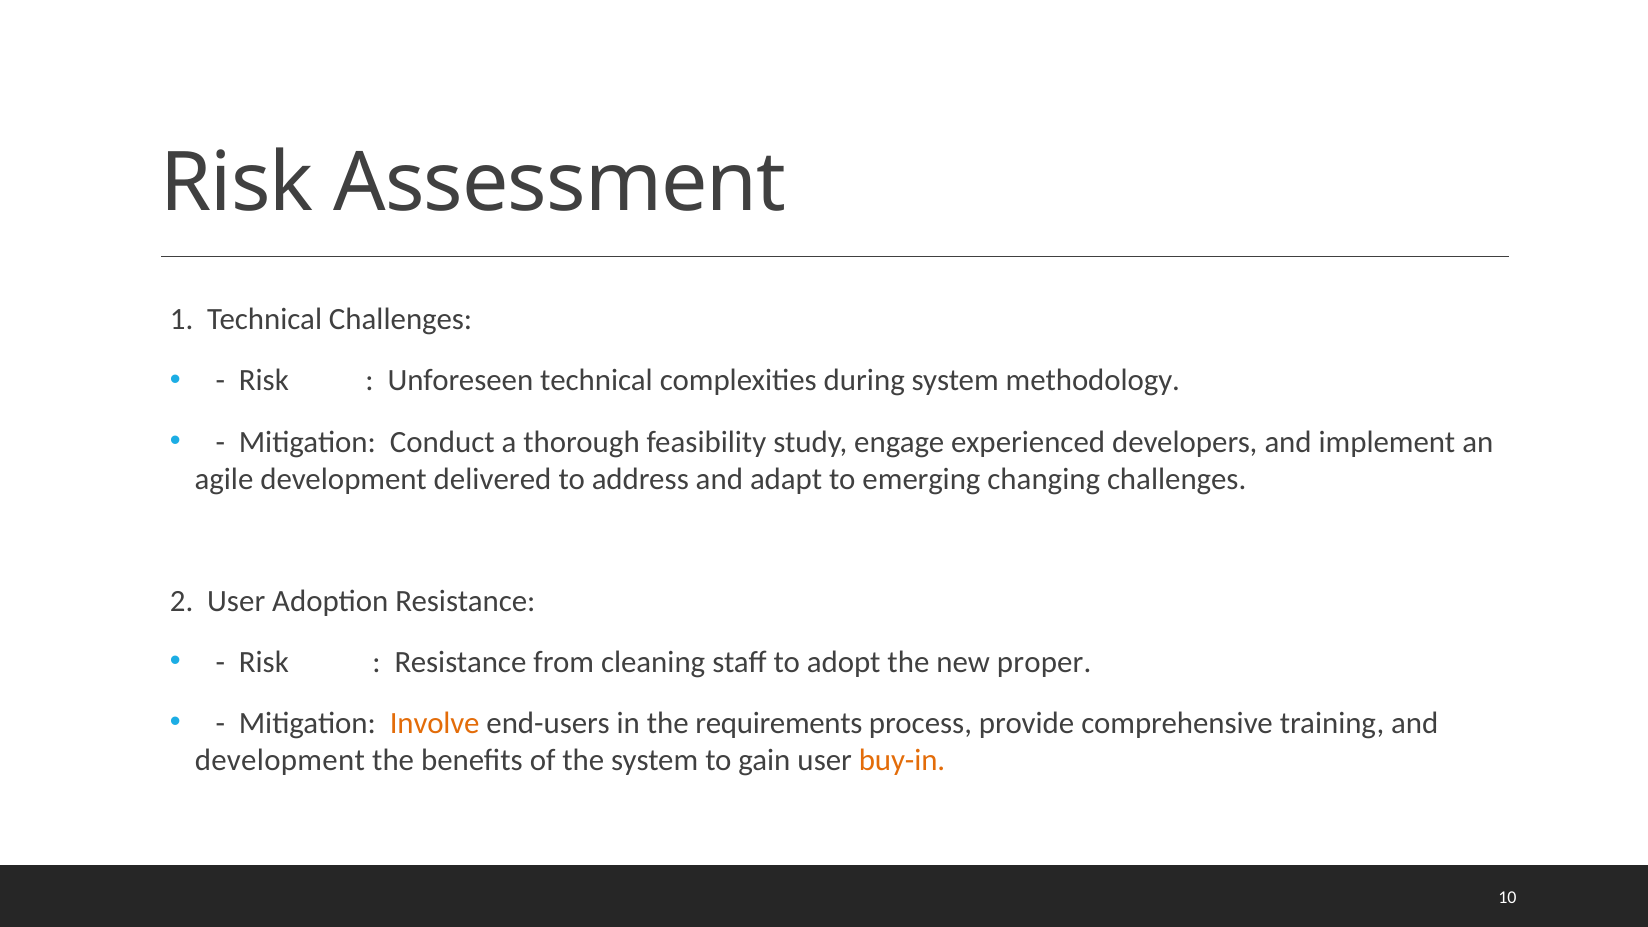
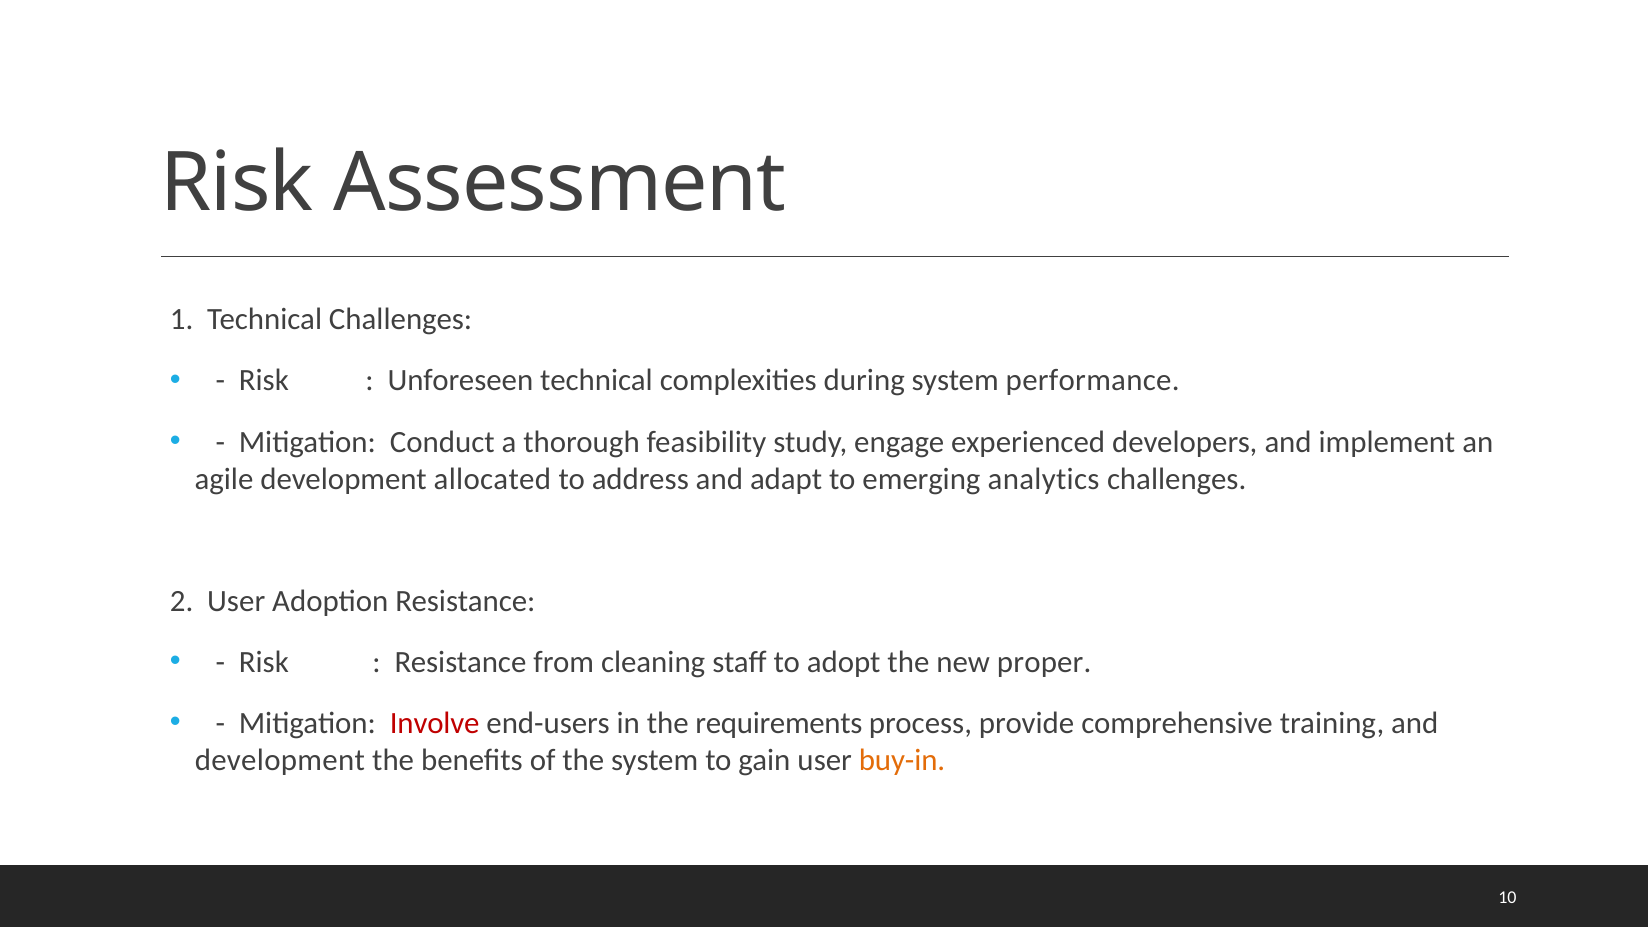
methodology: methodology -> performance
delivered: delivered -> allocated
changing: changing -> analytics
Involve colour: orange -> red
